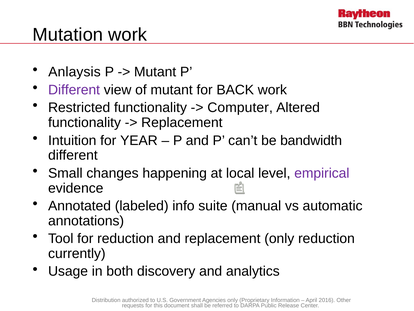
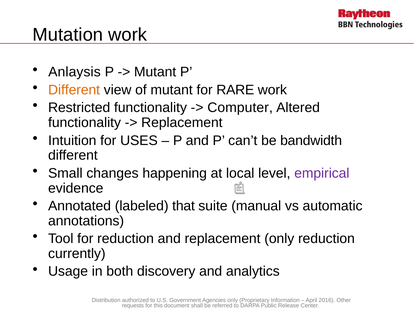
Different at (74, 90) colour: purple -> orange
BACK: BACK -> RARE
YEAR: YEAR -> USES
info: info -> that
